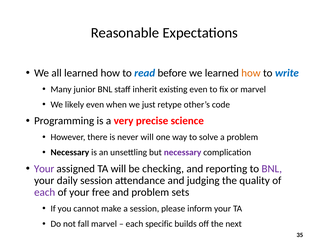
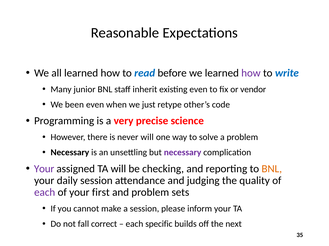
how at (251, 73) colour: orange -> purple
or marvel: marvel -> vendor
likely: likely -> been
BNL at (272, 169) colour: purple -> orange
free: free -> first
fall marvel: marvel -> correct
